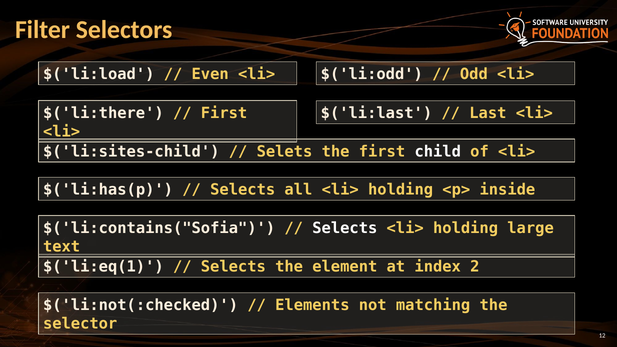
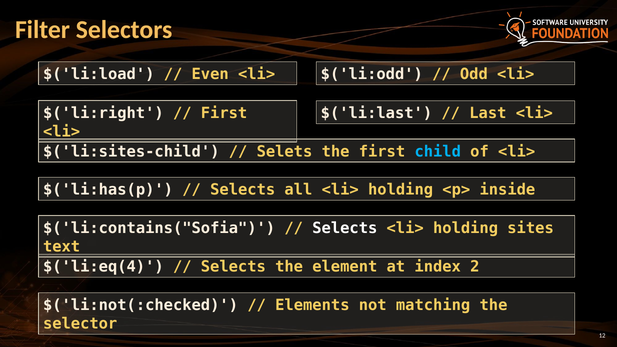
$('li:there: $('li:there -> $('li:right
child colour: white -> light blue
large: large -> sites
$('li:eq(1: $('li:eq(1 -> $('li:eq(4
